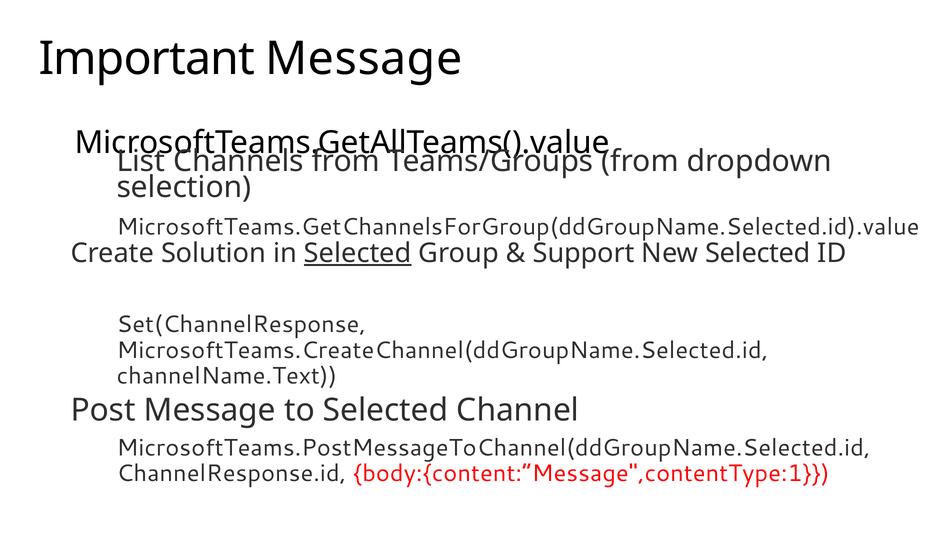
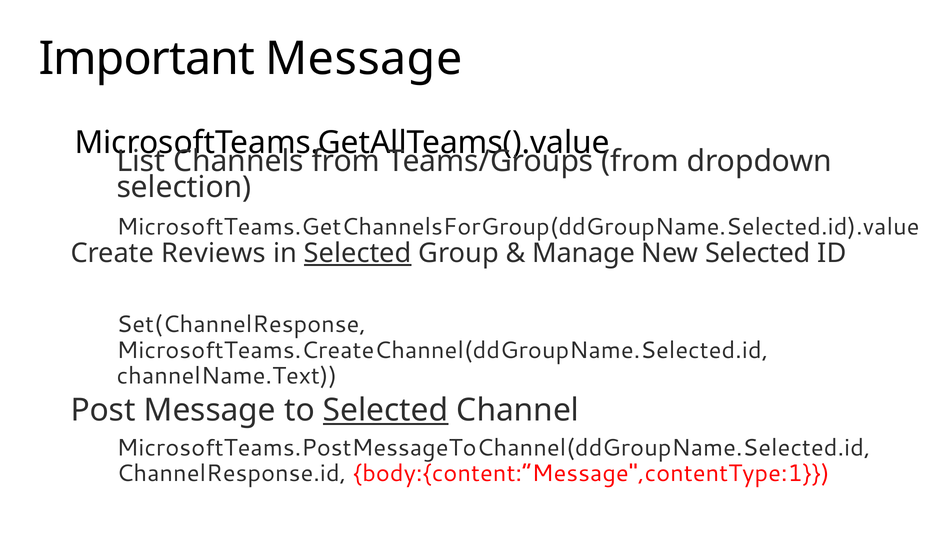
Solution: Solution -> Reviews
Support: Support -> Manage
Selected at (386, 410) underline: none -> present
